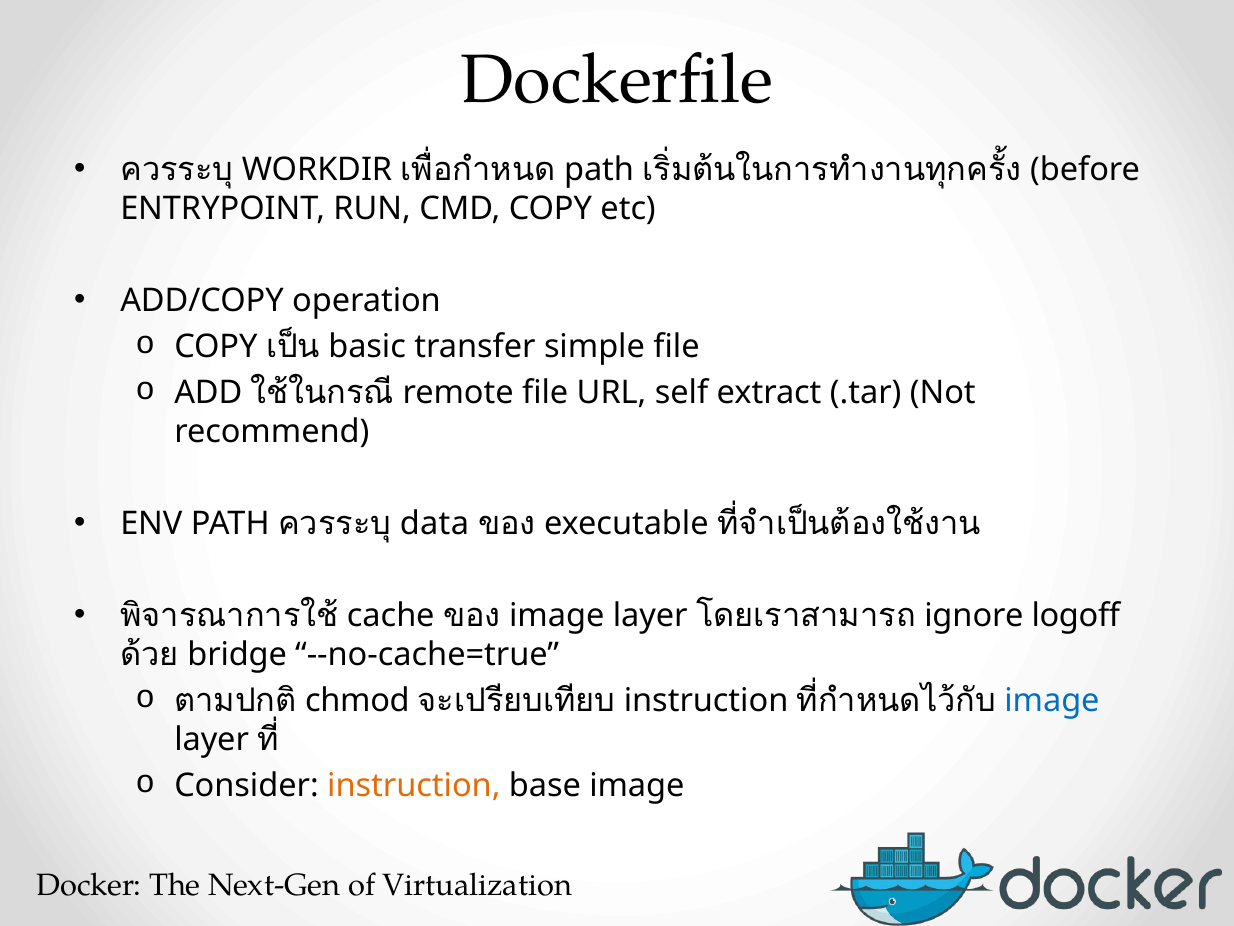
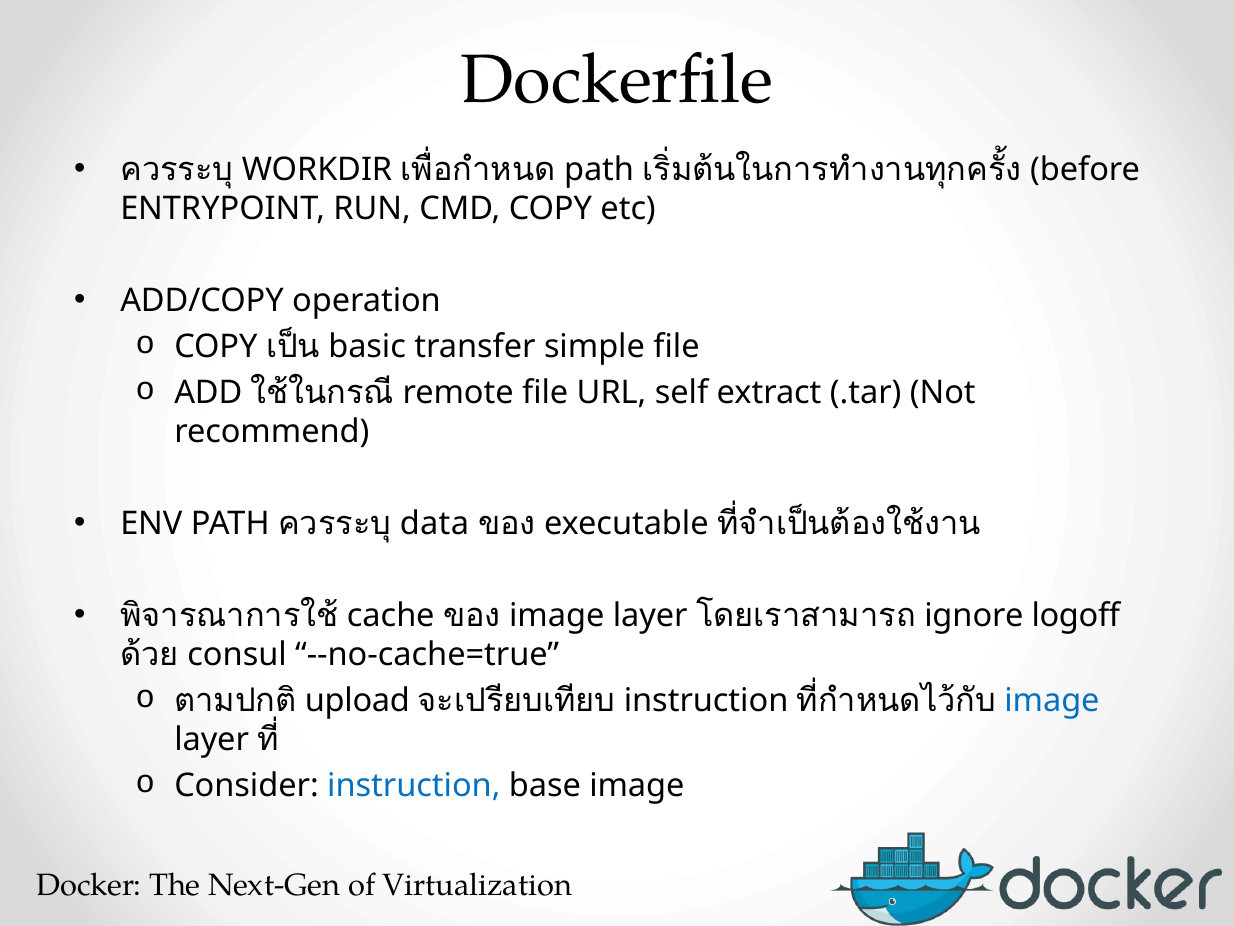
bridge: bridge -> consul
chmod: chmod -> upload
instruction at (414, 785) colour: orange -> blue
